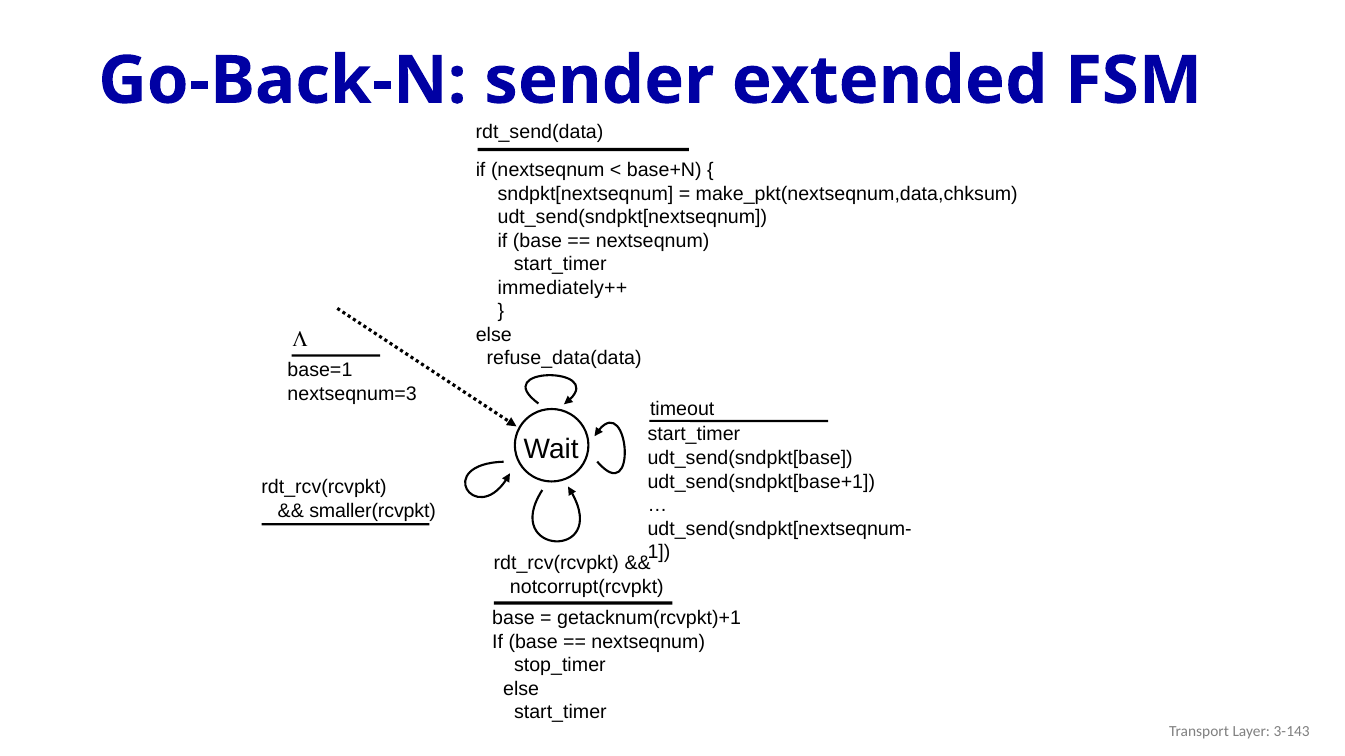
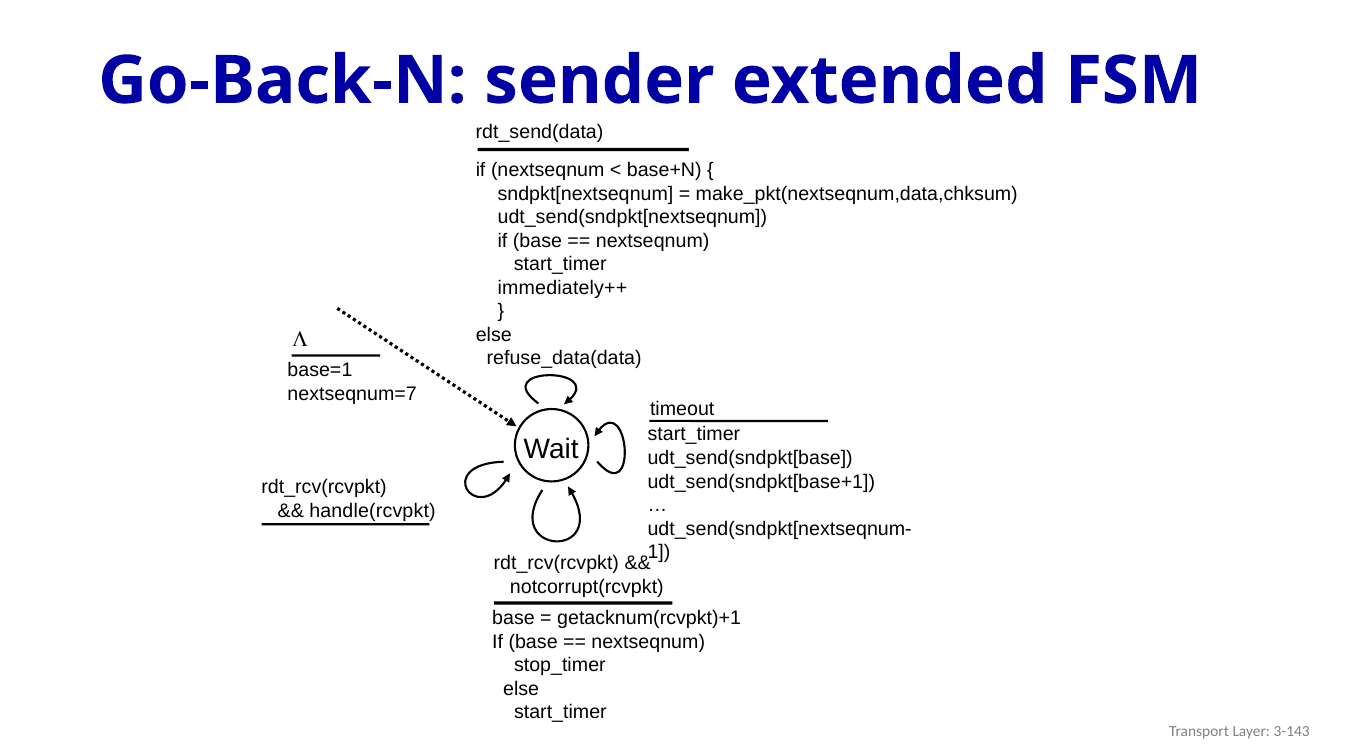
nextseqnum=3: nextseqnum=3 -> nextseqnum=7
smaller(rcvpkt: smaller(rcvpkt -> handle(rcvpkt
